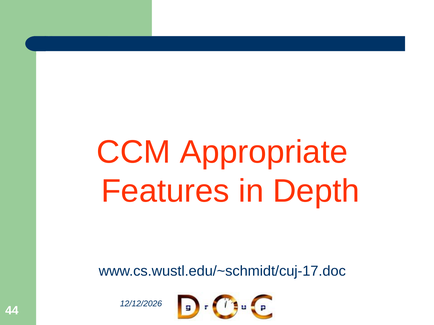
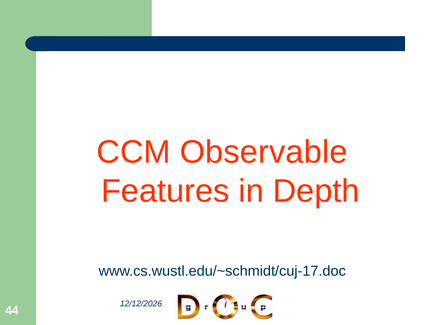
Appropriate: Appropriate -> Observable
